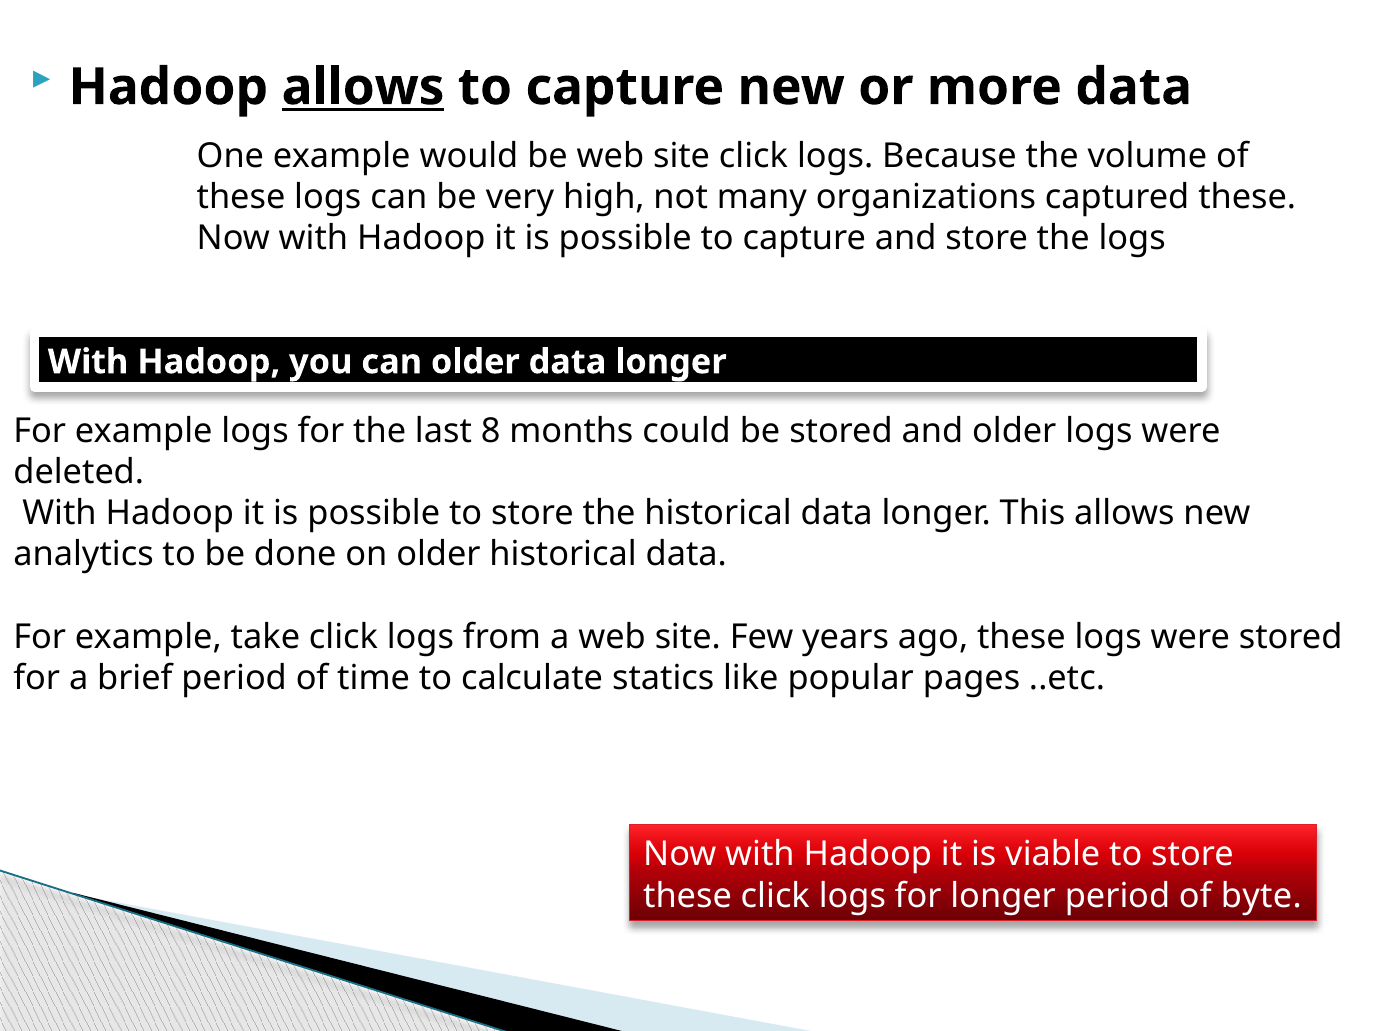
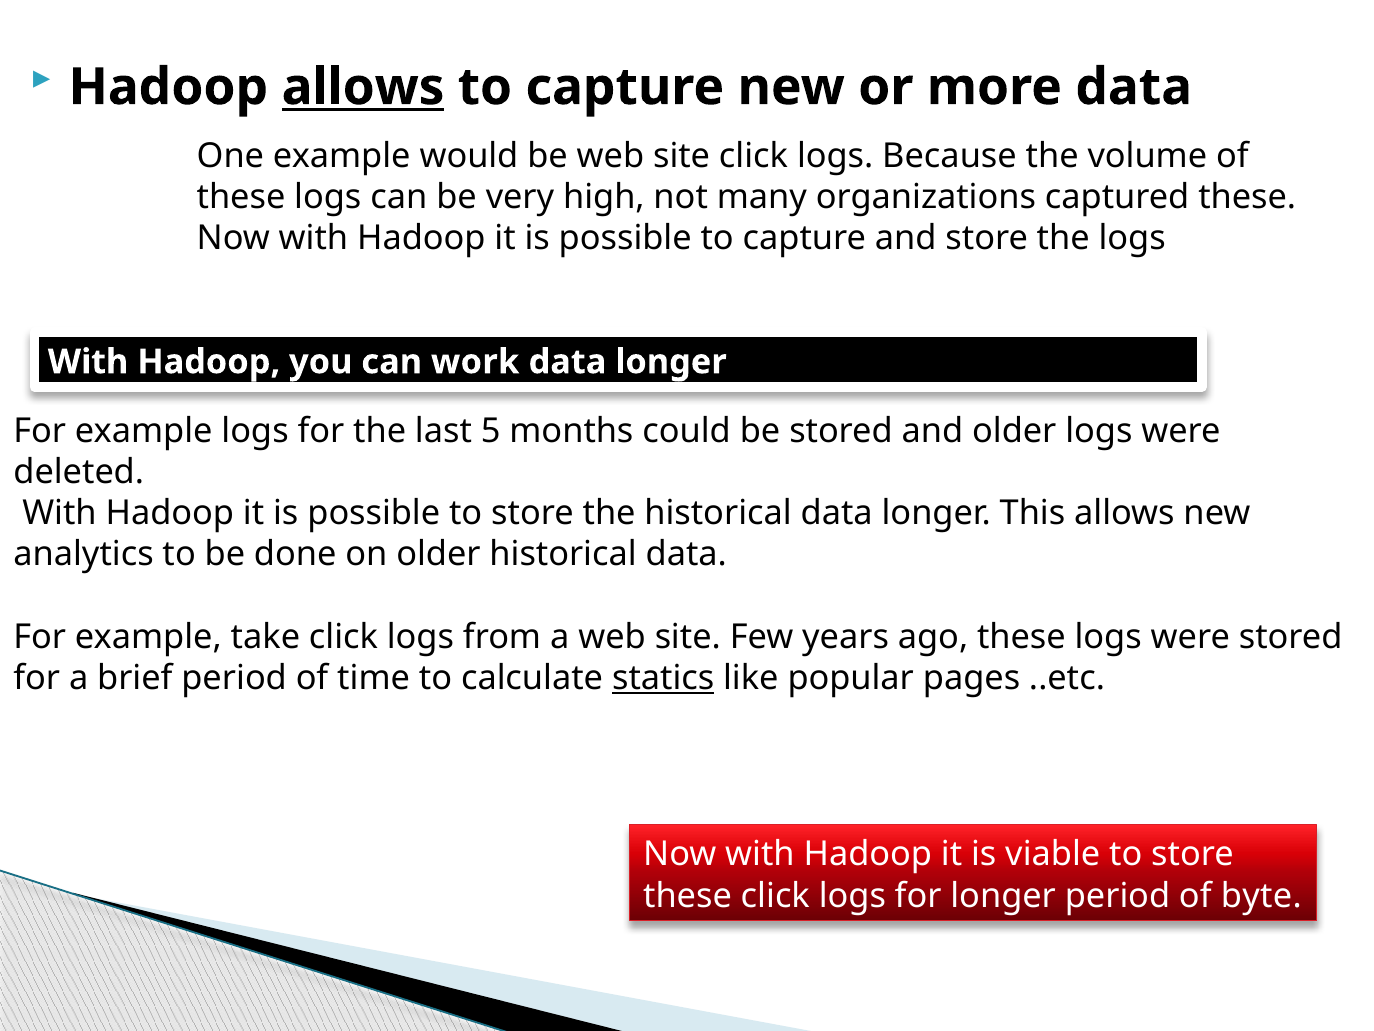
can older: older -> work
8: 8 -> 5
statics underline: none -> present
